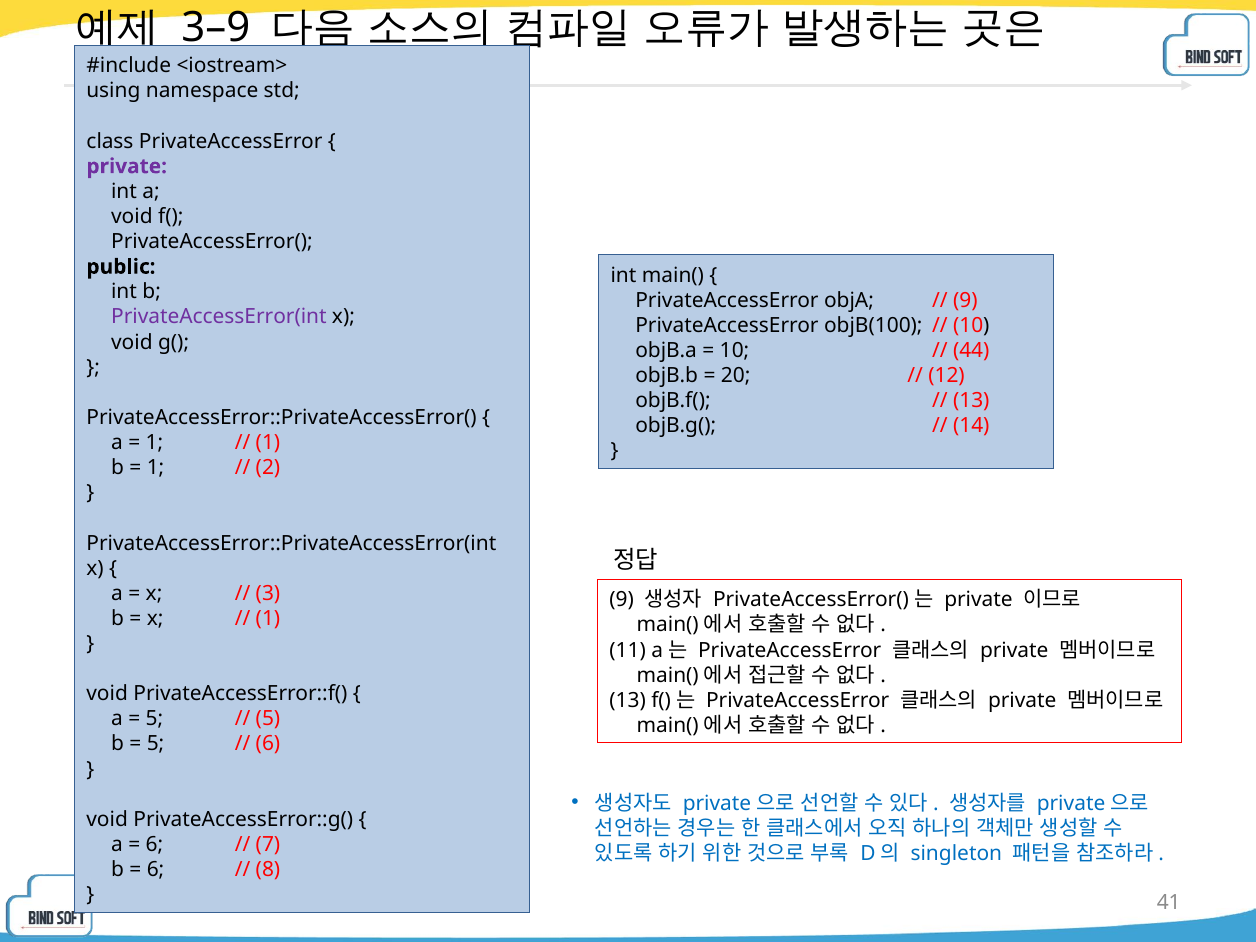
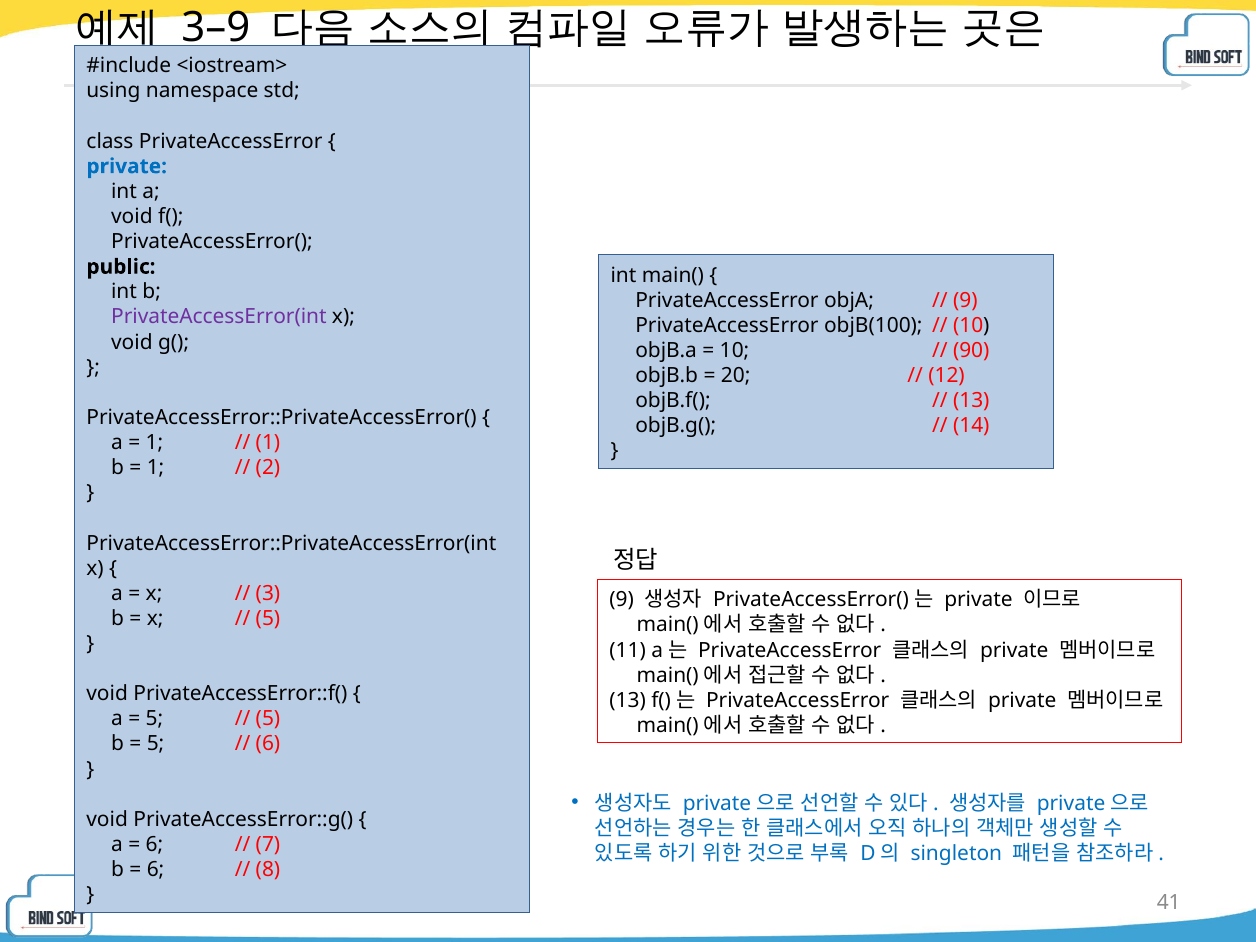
private at (127, 166) colour: purple -> blue
44: 44 -> 90
1 at (268, 618): 1 -> 5
